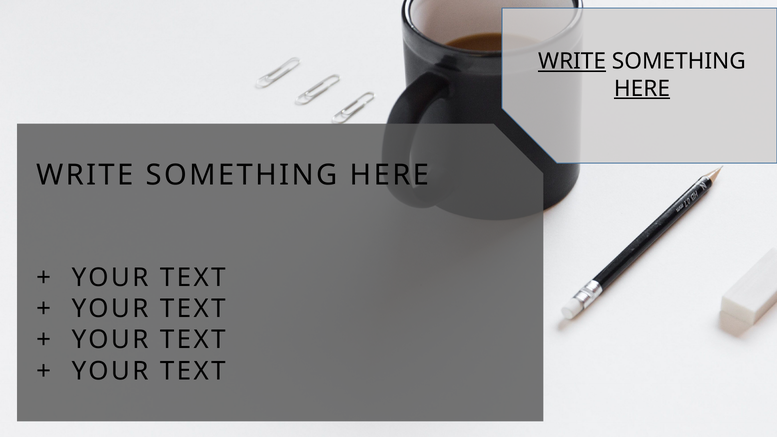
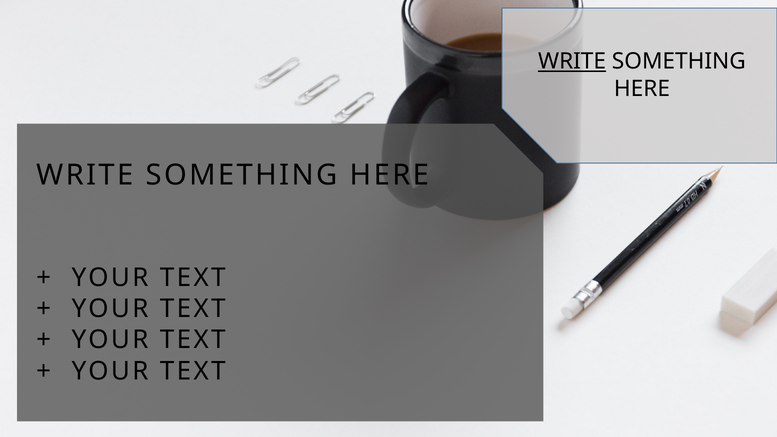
HERE at (642, 89) underline: present -> none
